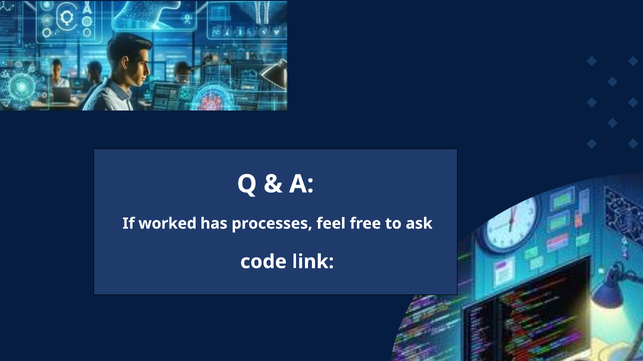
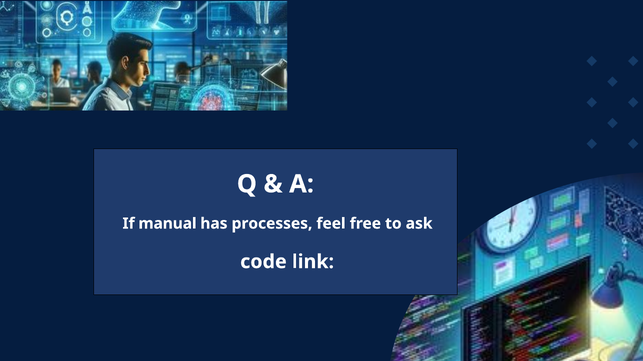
worked: worked -> manual
